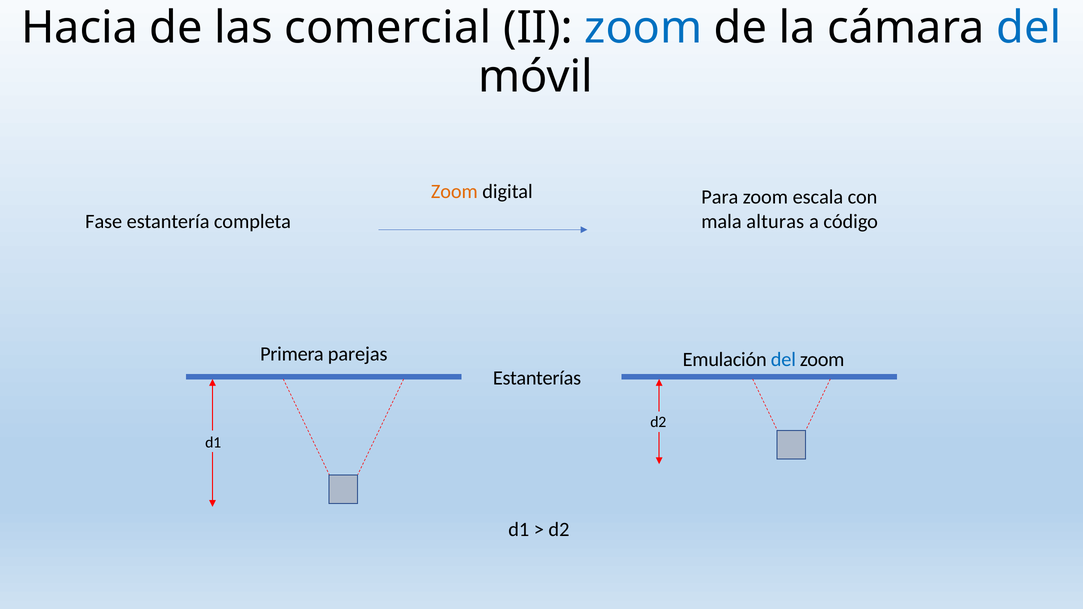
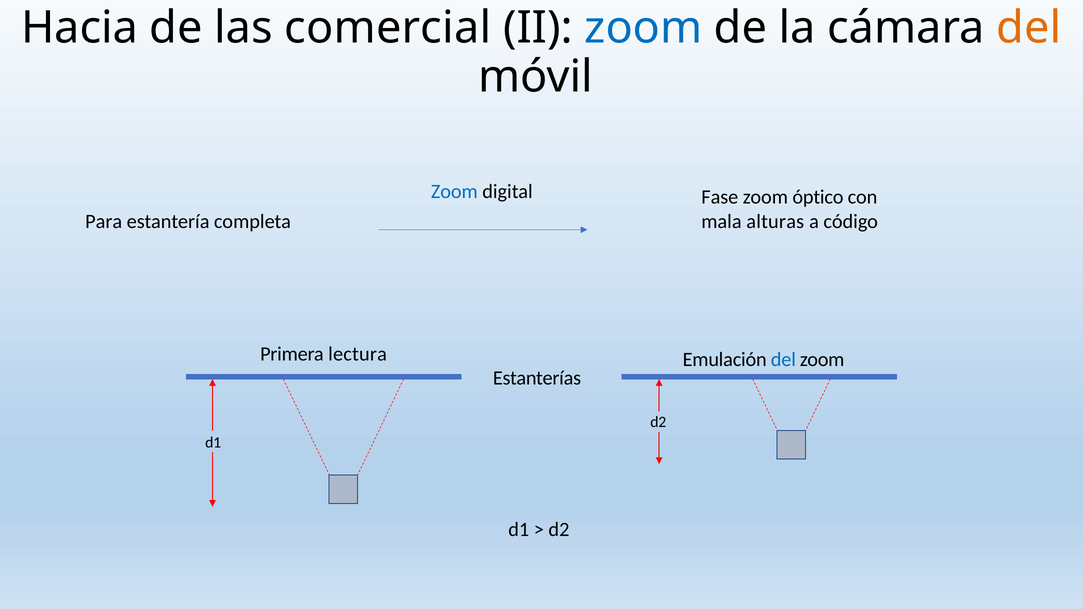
del at (1029, 28) colour: blue -> orange
Zoom at (454, 191) colour: orange -> blue
Para: Para -> Fase
escala: escala -> óptico
Fase: Fase -> Para
parejas: parejas -> lectura
